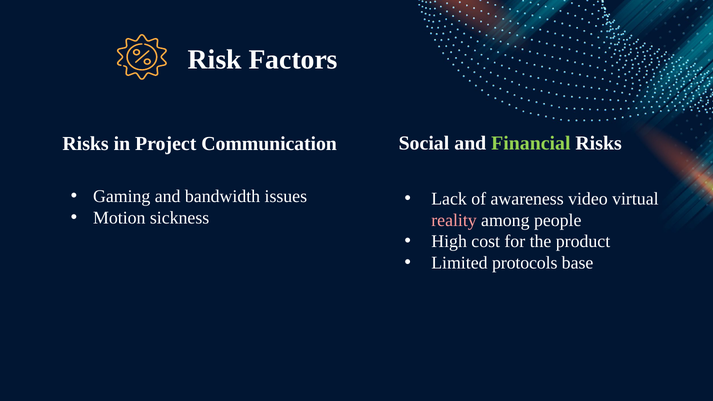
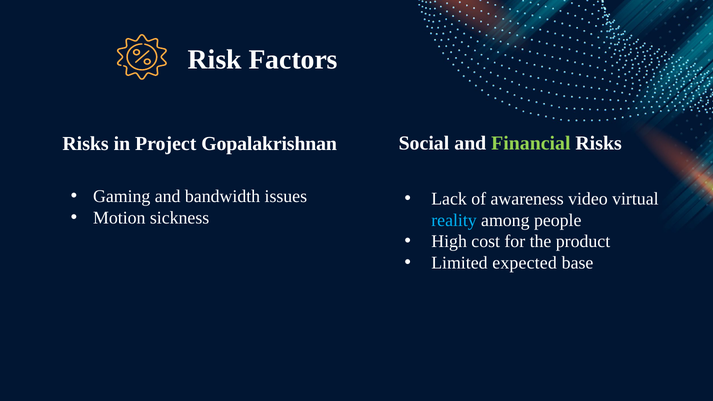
Communication: Communication -> Gopalakrishnan
reality colour: pink -> light blue
protocols: protocols -> expected
